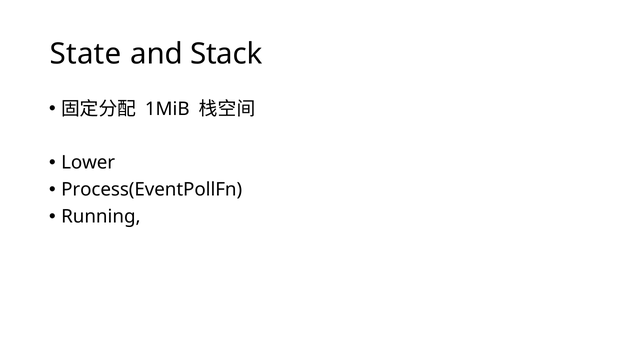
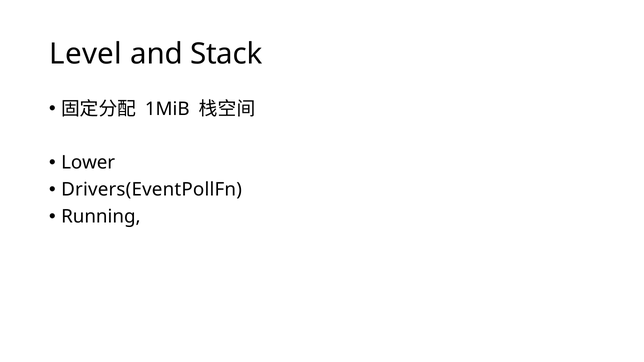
State: State -> Level
Process(EventPollFn: Process(EventPollFn -> Drivers(EventPollFn
